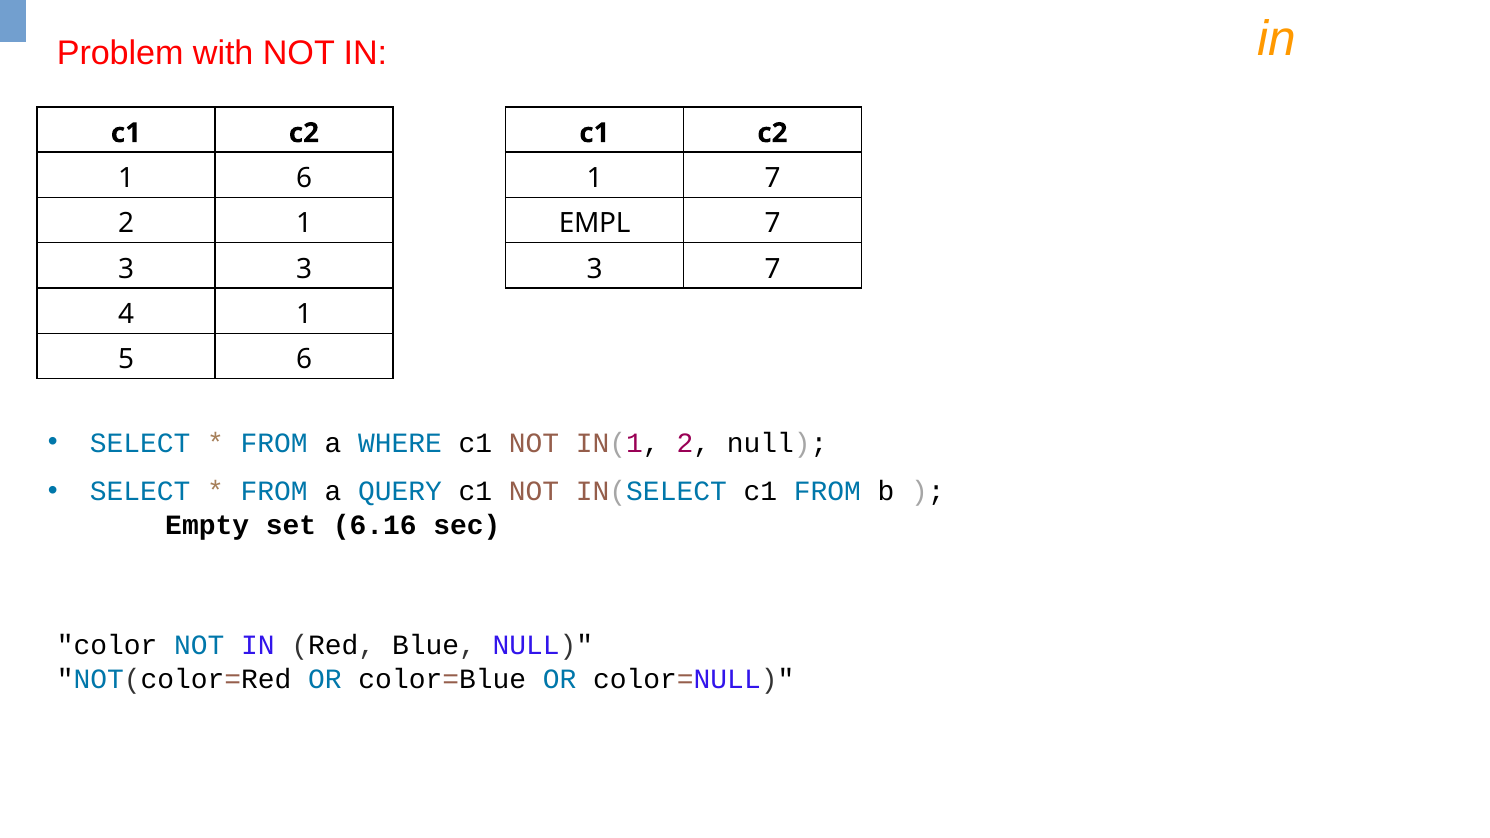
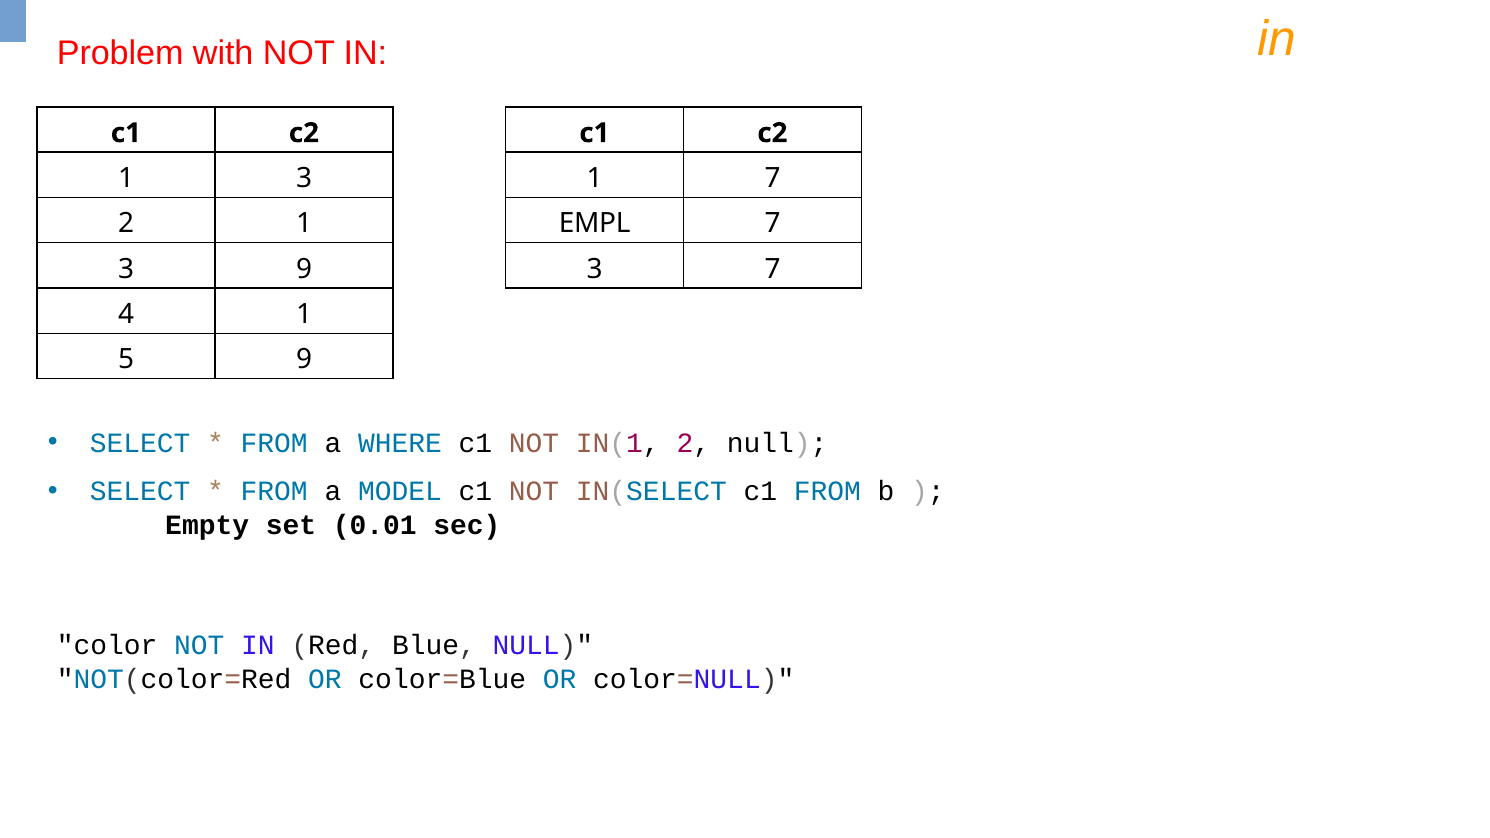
6 at (304, 178): 6 -> 3
3 3: 3 -> 9
5 6: 6 -> 9
QUERY: QUERY -> MODEL
6.16: 6.16 -> 0.01
